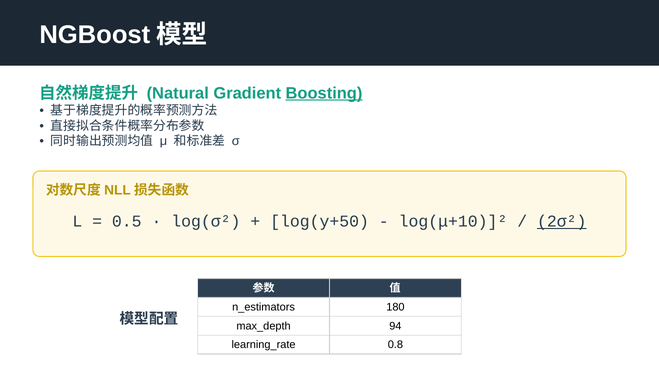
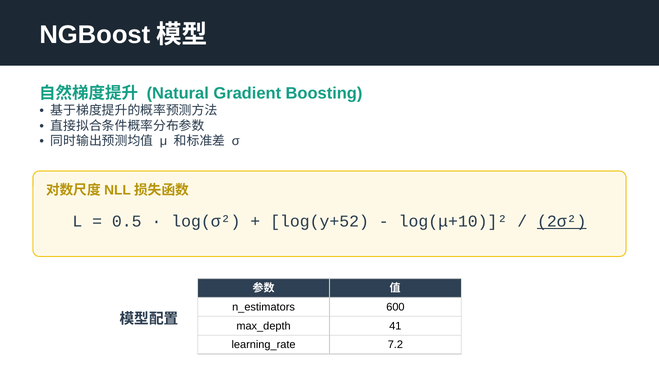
Boosting underline: present -> none
log(y+50: log(y+50 -> log(y+52
180: 180 -> 600
94: 94 -> 41
0.8: 0.8 -> 7.2
